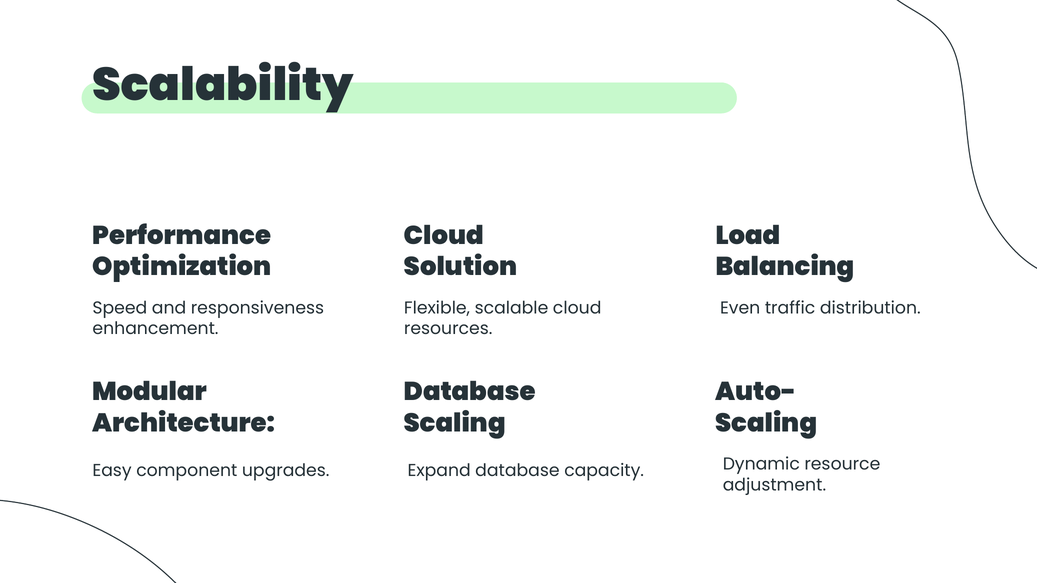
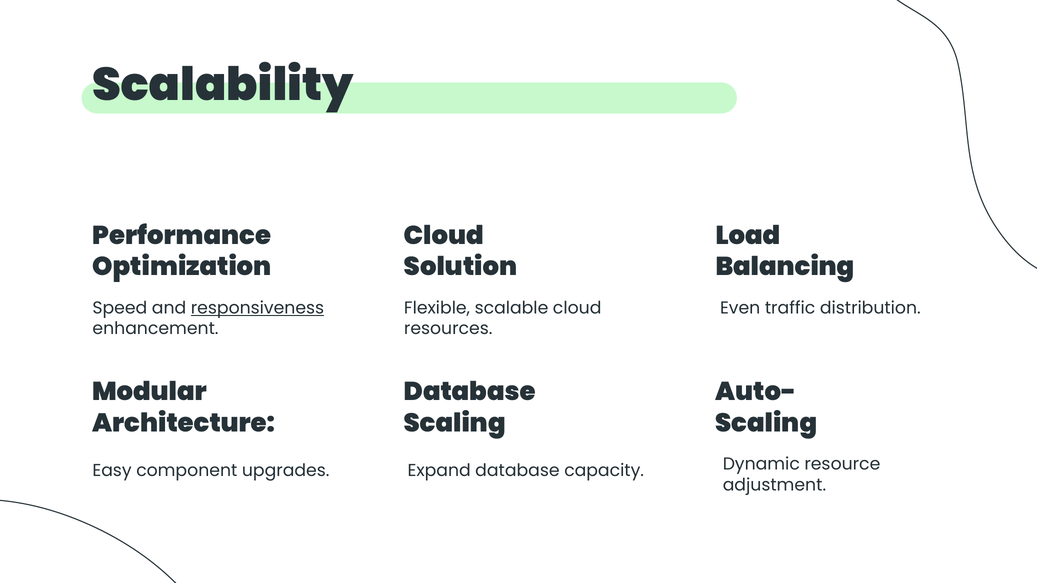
responsiveness underline: none -> present
